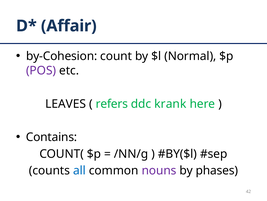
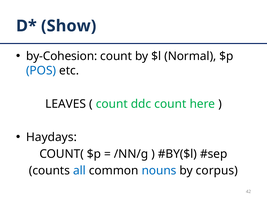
Affair: Affair -> Show
POS colour: purple -> blue
refers at (112, 103): refers -> count
ddc krank: krank -> count
Contains: Contains -> Haydays
nouns colour: purple -> blue
phases: phases -> corpus
